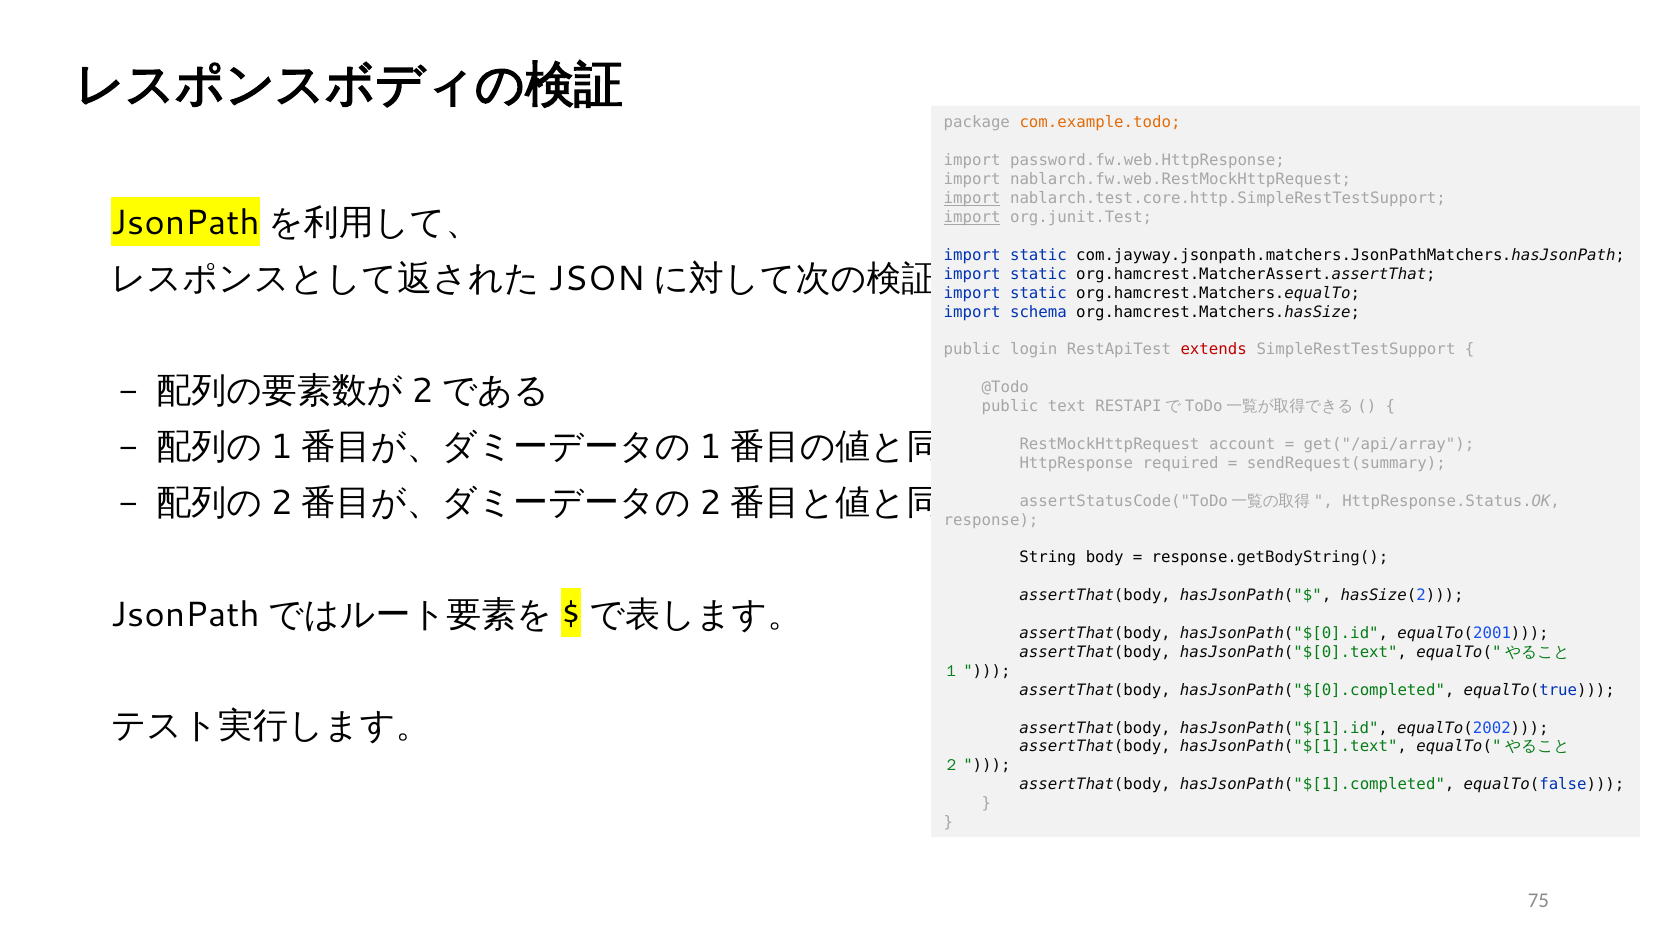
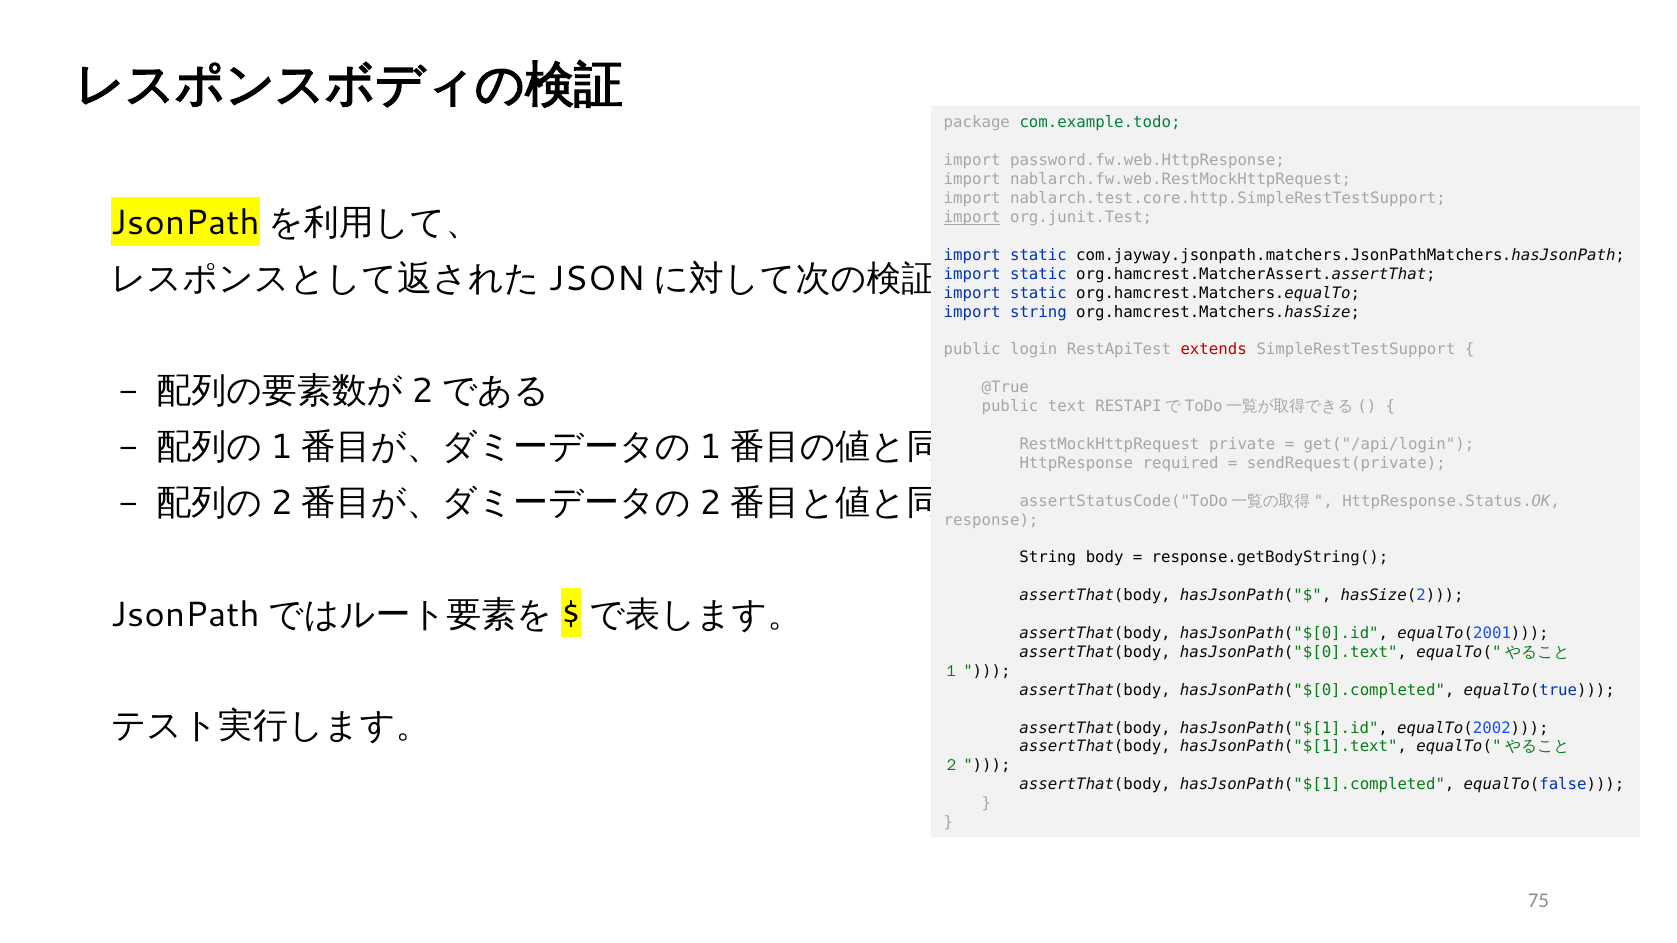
com.example.todo colour: orange -> green
import at (972, 198) underline: present -> none
import schema: schema -> string
@Todo: @Todo -> @True
account: account -> private
get("/api/array: get("/api/array -> get("/api/login
sendRequest(summary: sendRequest(summary -> sendRequest(private
